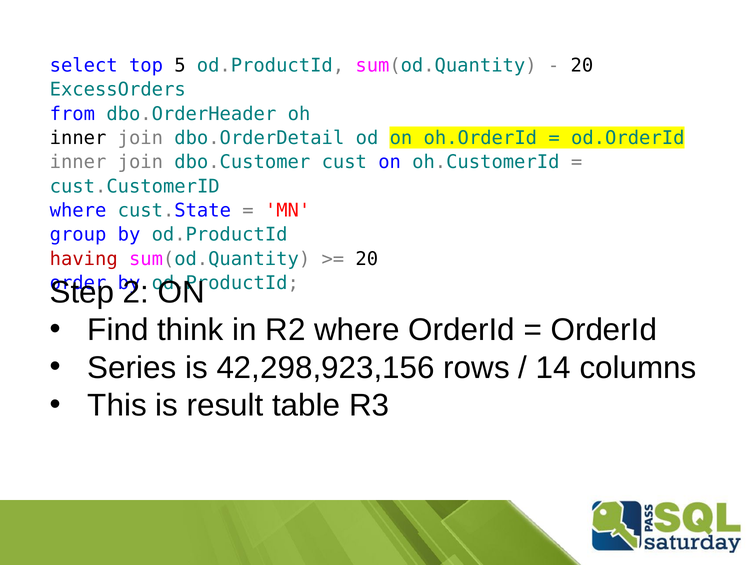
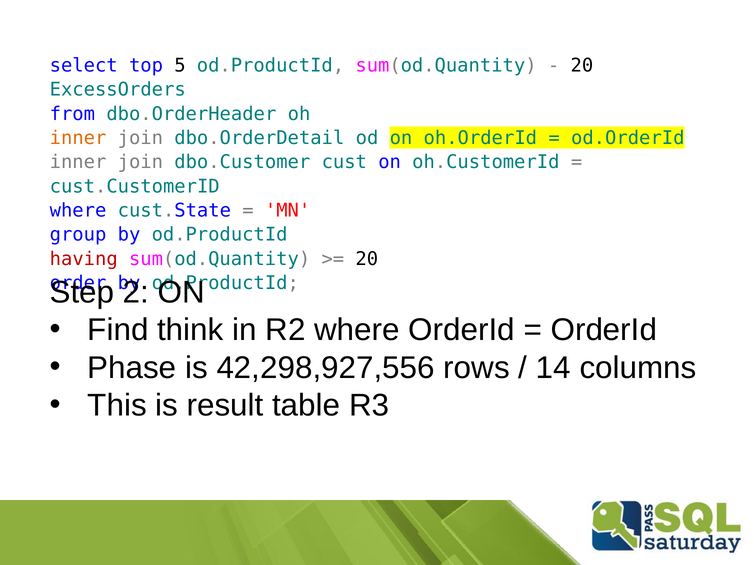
inner at (78, 138) colour: black -> orange
Series: Series -> Phase
42,298,923,156: 42,298,923,156 -> 42,298,927,556
